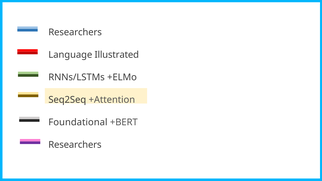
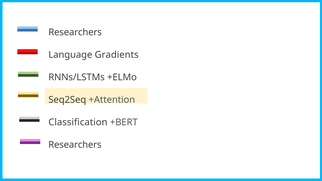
Illustrated: Illustrated -> Gradients
Foundational: Foundational -> Classification
